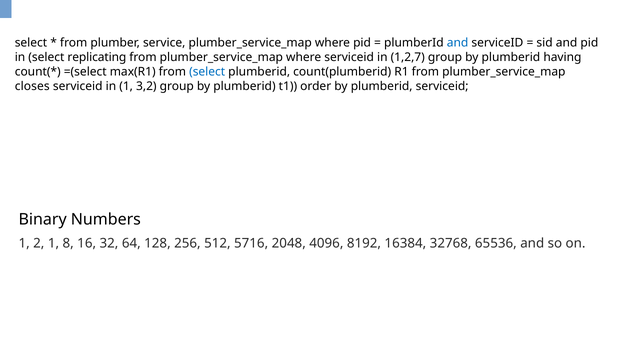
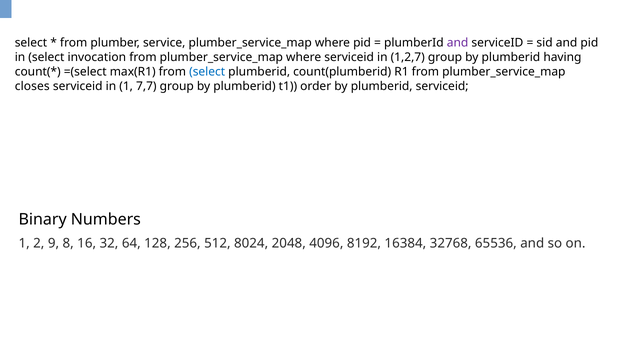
and at (458, 43) colour: blue -> purple
replicating: replicating -> invocation
3,2: 3,2 -> 7,7
2 1: 1 -> 9
5716: 5716 -> 8024
